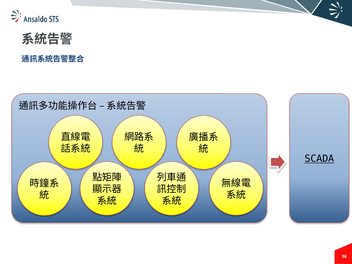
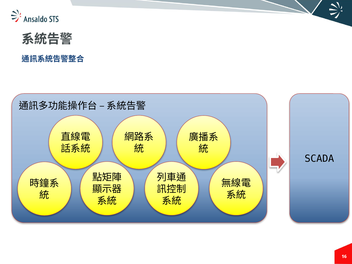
SCADA underline: present -> none
